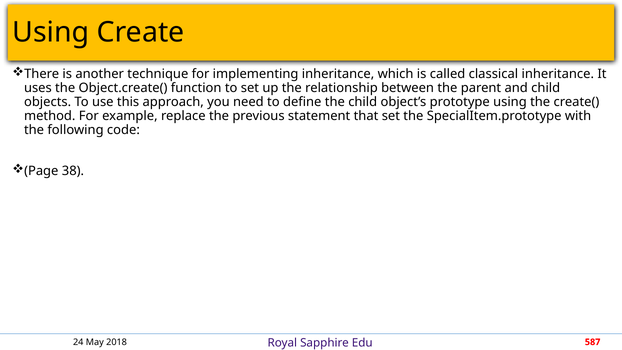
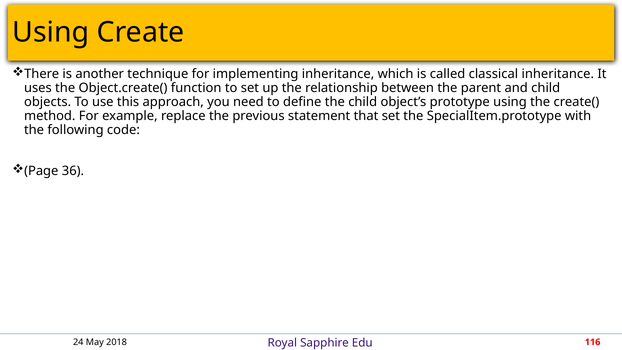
38: 38 -> 36
587: 587 -> 116
